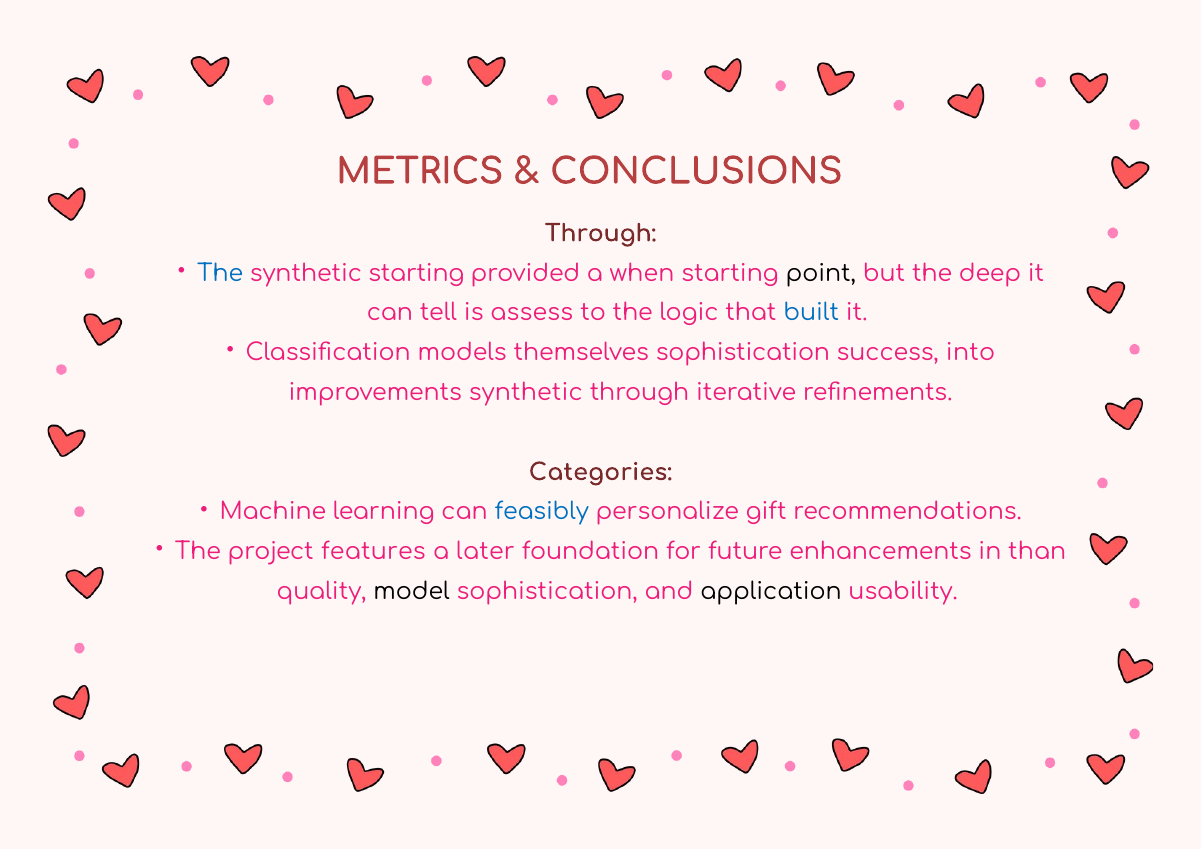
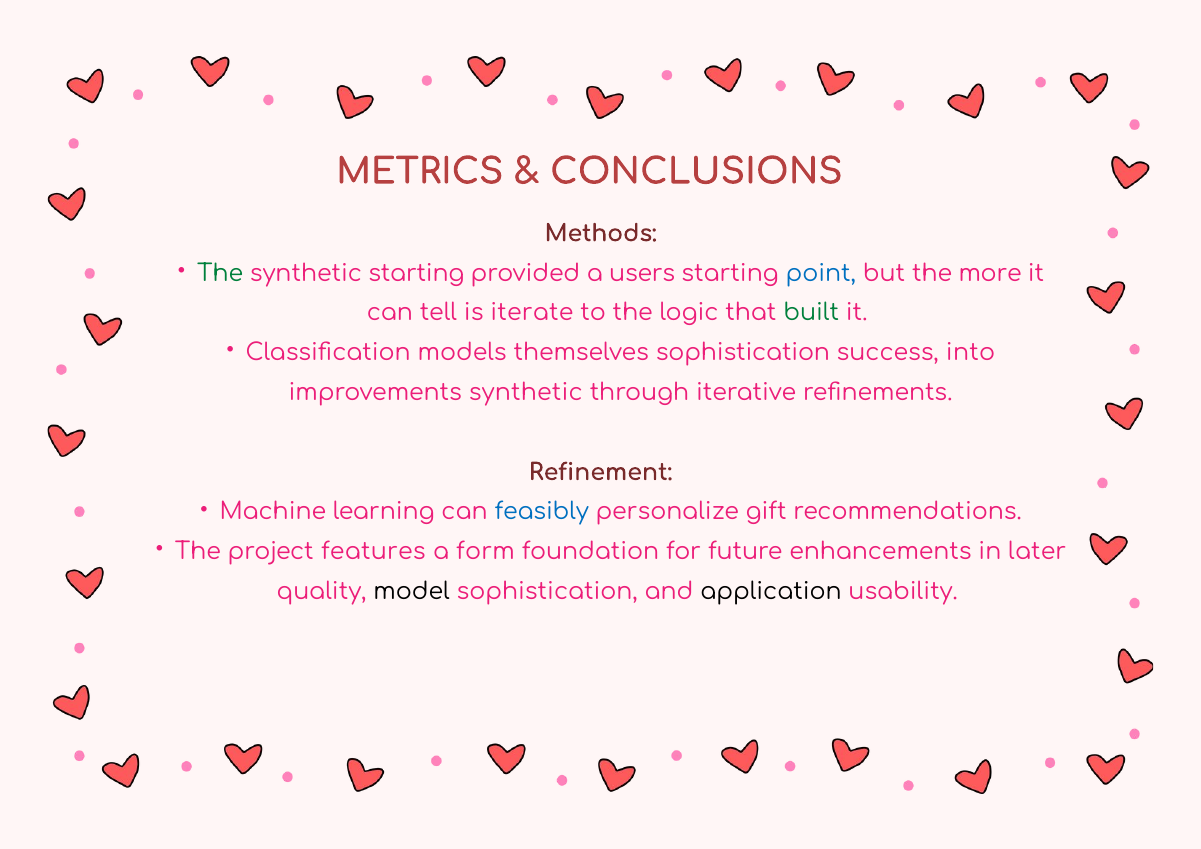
Through at (601, 233): Through -> Methods
The at (220, 273) colour: blue -> green
when: when -> users
point colour: black -> blue
deep: deep -> more
assess: assess -> iterate
built colour: blue -> green
Categories: Categories -> Refinement
later: later -> form
than: than -> later
